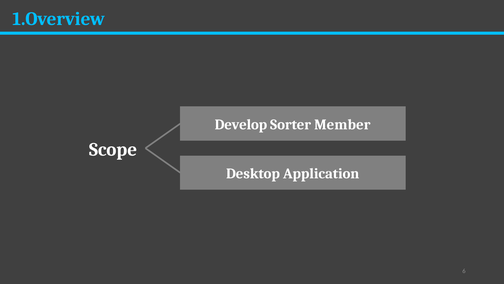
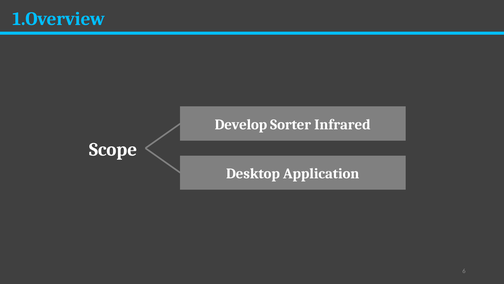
Member: Member -> Infrared
